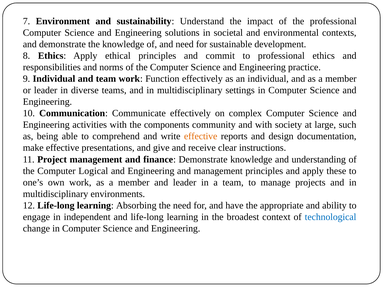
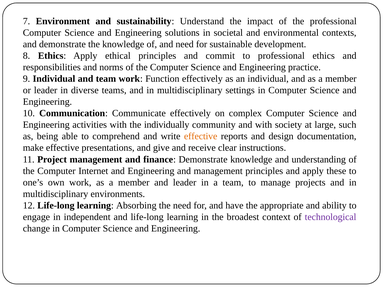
components: components -> individually
Logical: Logical -> Internet
technological colour: blue -> purple
